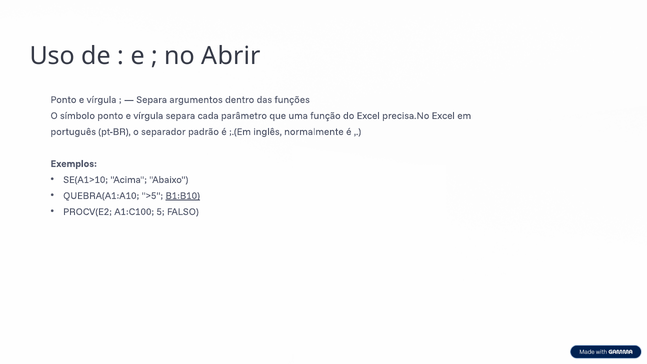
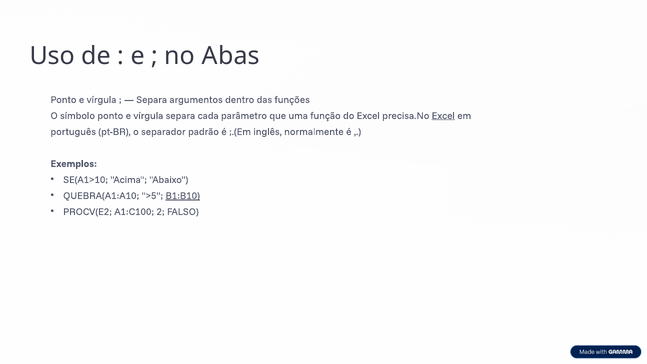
Abrir: Abrir -> Abas
Excel at (443, 116) underline: none -> present
5: 5 -> 2
